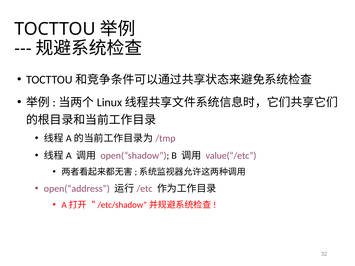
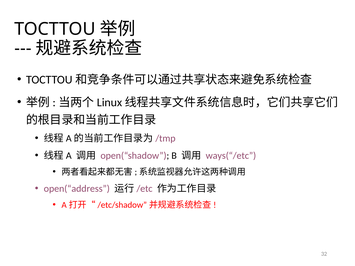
value(“/etc: value(“/etc -> ways(“/etc
